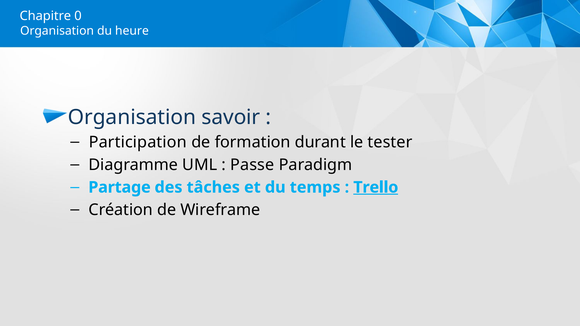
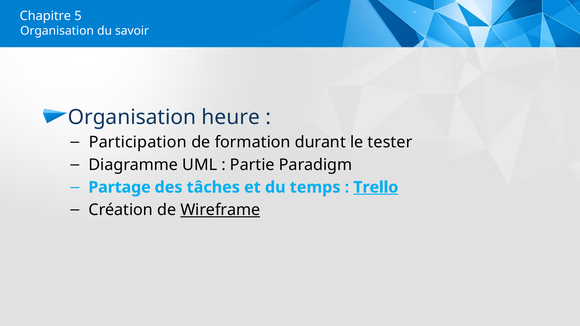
0: 0 -> 5
heure: heure -> savoir
savoir: savoir -> heure
Passe: Passe -> Partie
Wireframe underline: none -> present
